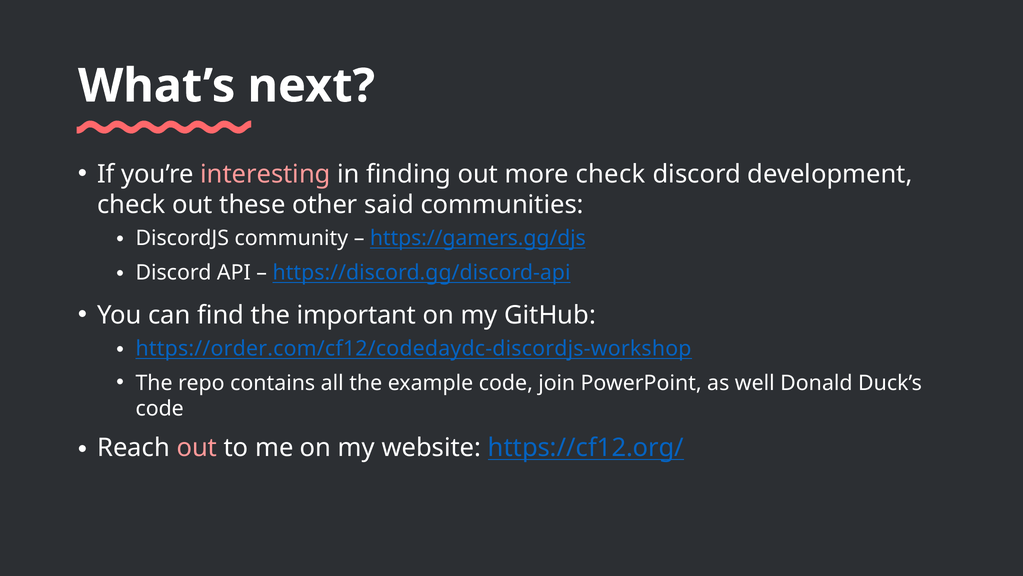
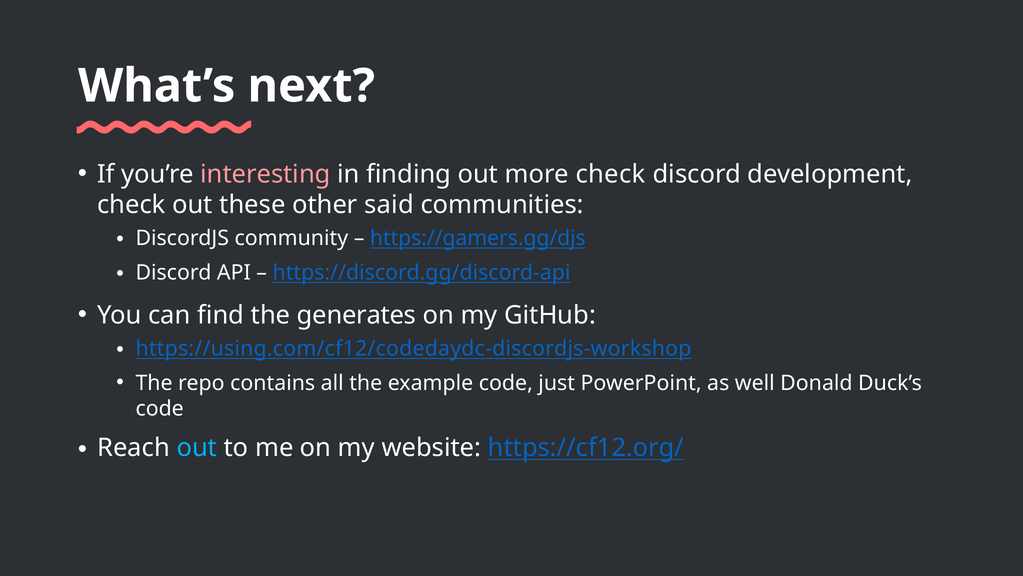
important: important -> generates
https://order.com/cf12/codedaydc-discordjs-workshop: https://order.com/cf12/codedaydc-discordjs-workshop -> https://using.com/cf12/codedaydc-discordjs-workshop
join: join -> just
out at (197, 447) colour: pink -> light blue
